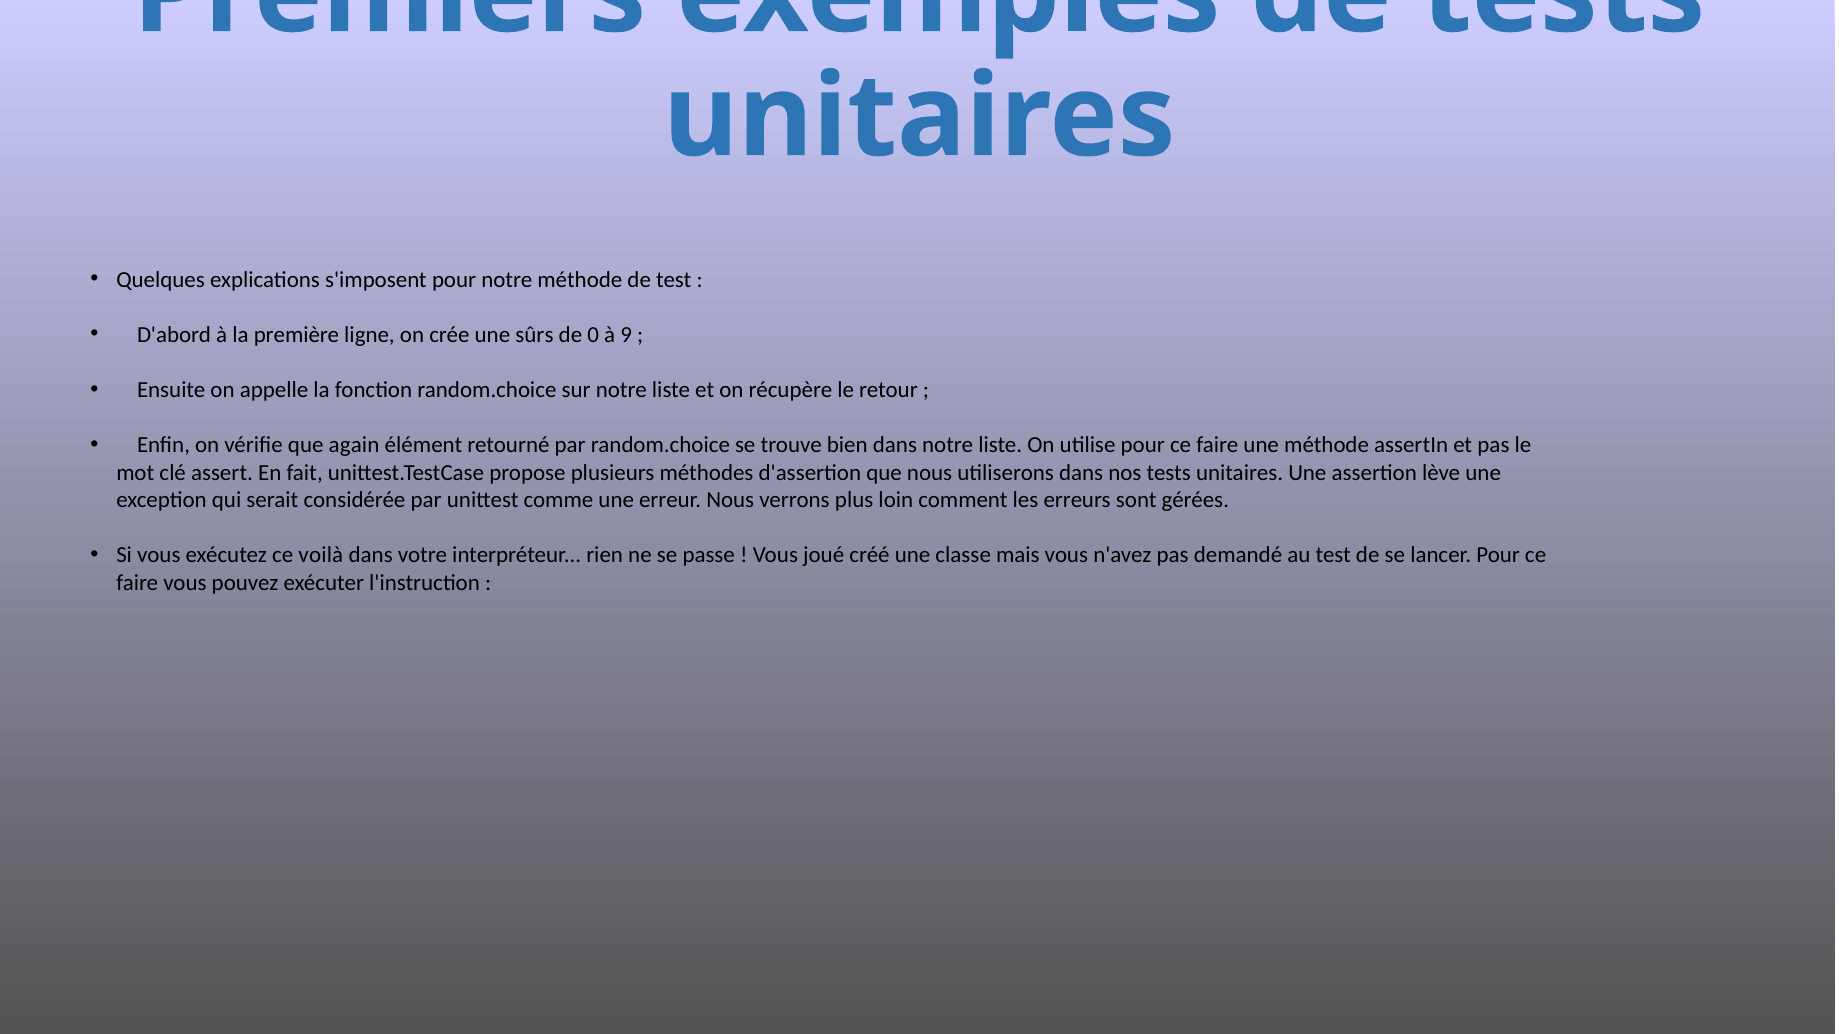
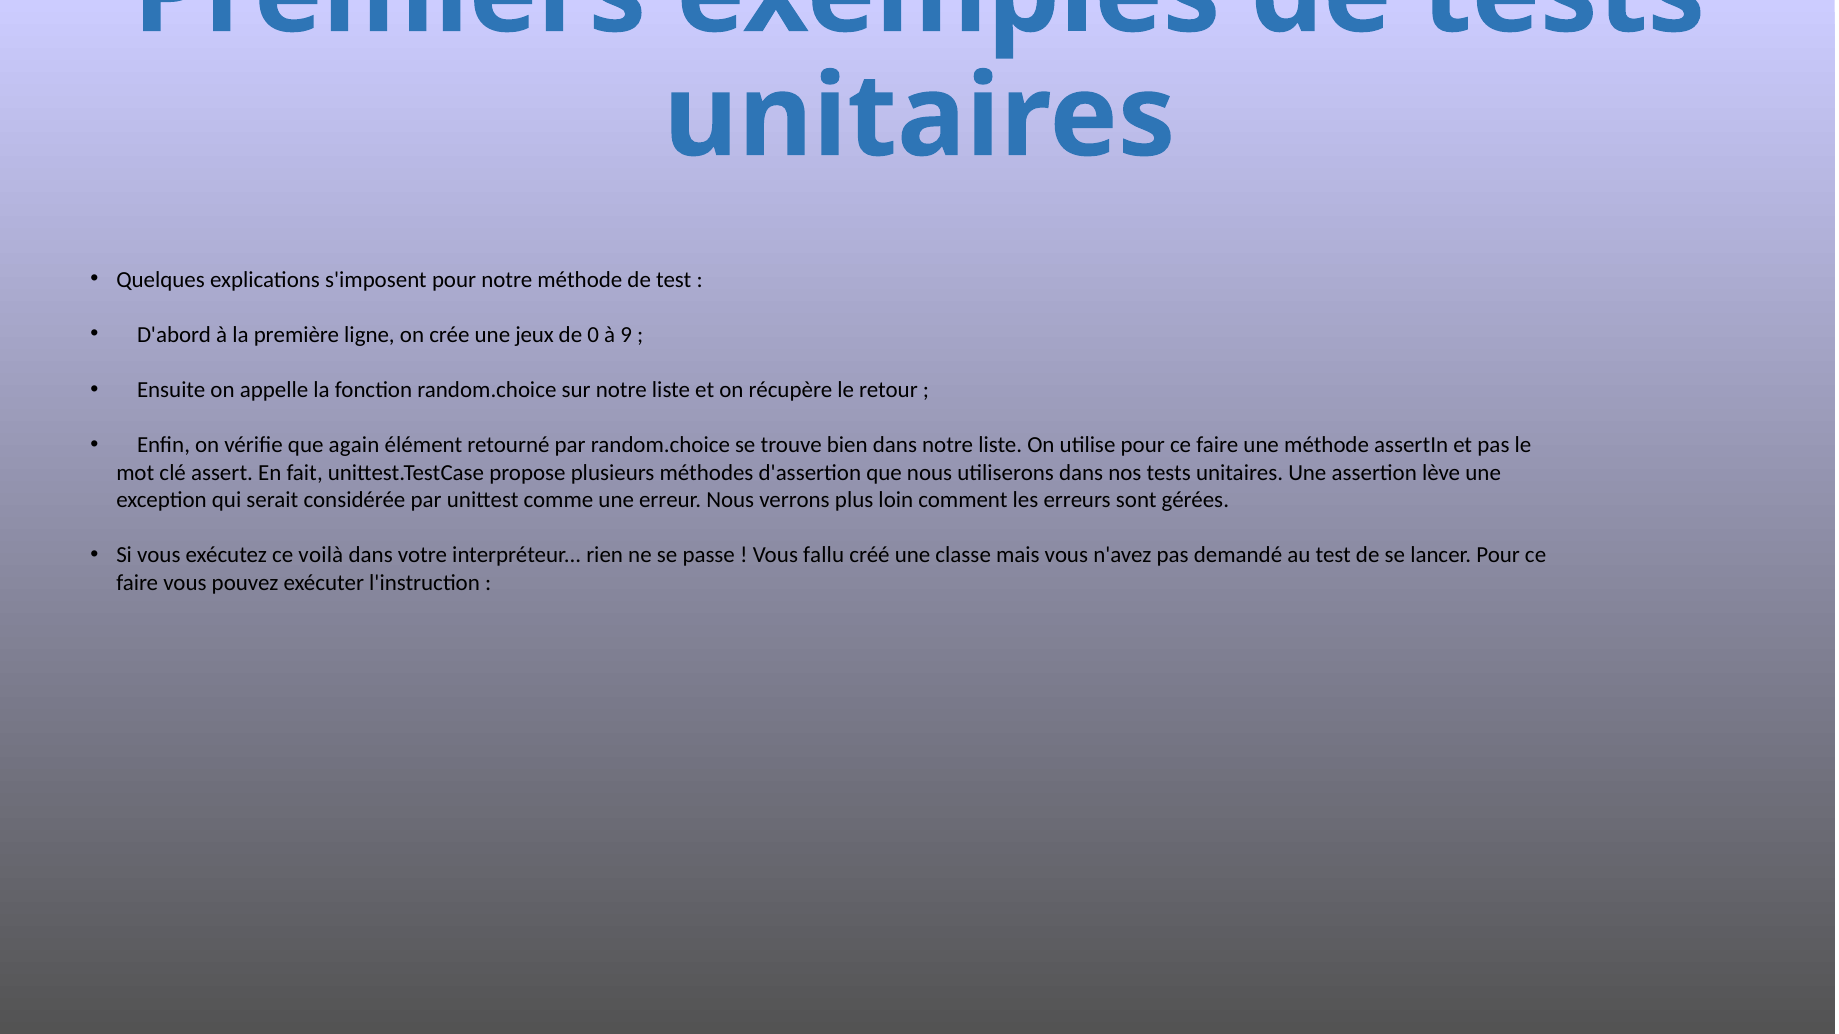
sûrs: sûrs -> jeux
joué: joué -> fallu
